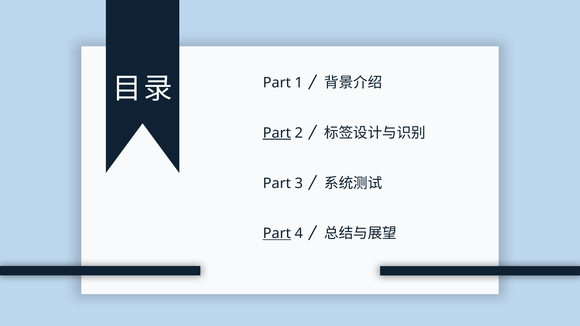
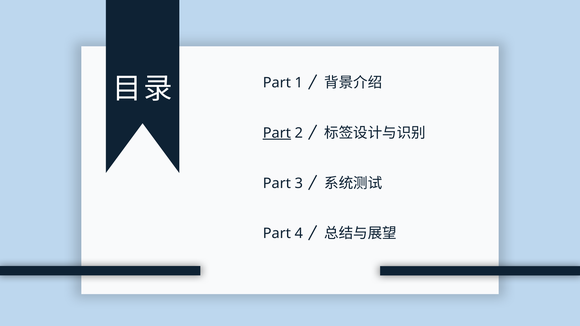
Part at (277, 234) underline: present -> none
